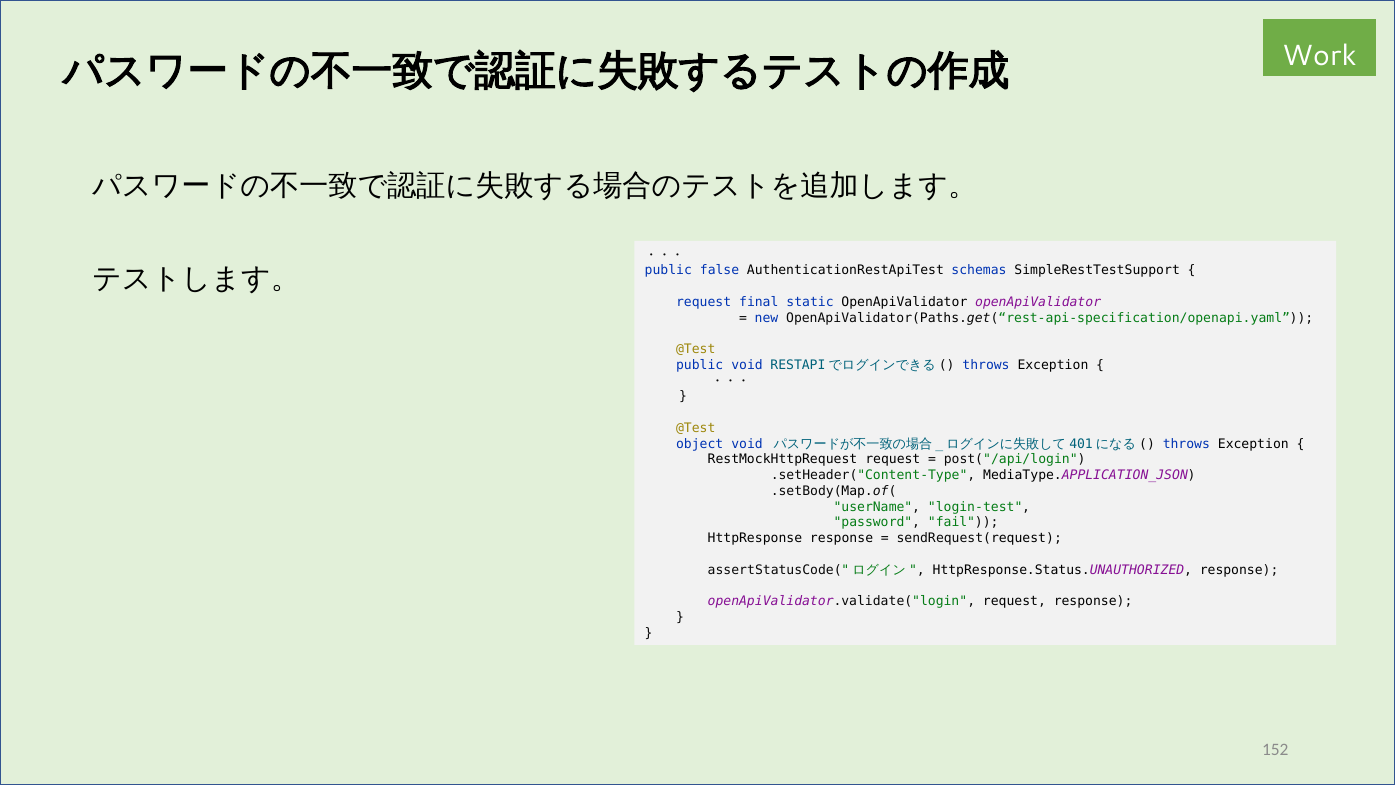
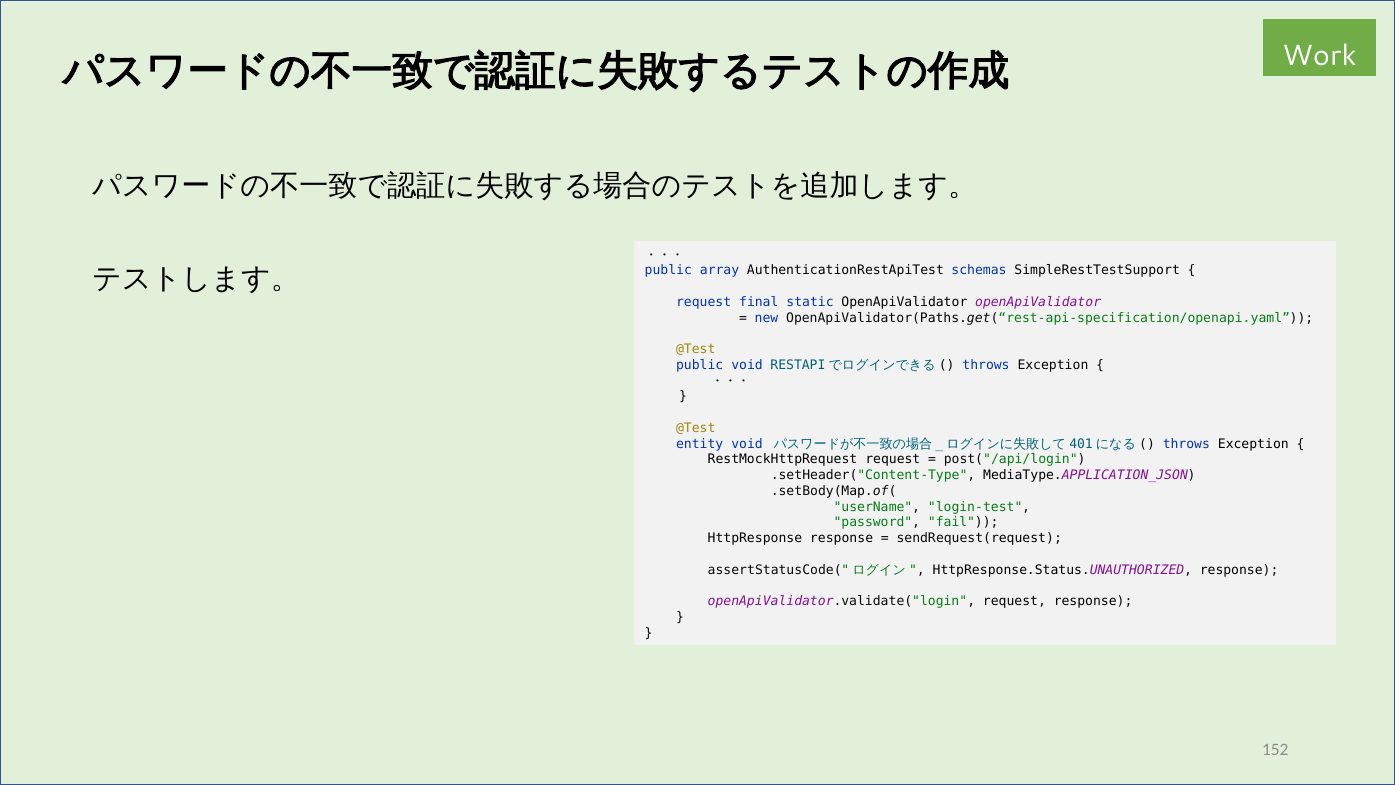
false: false -> array
object: object -> entity
